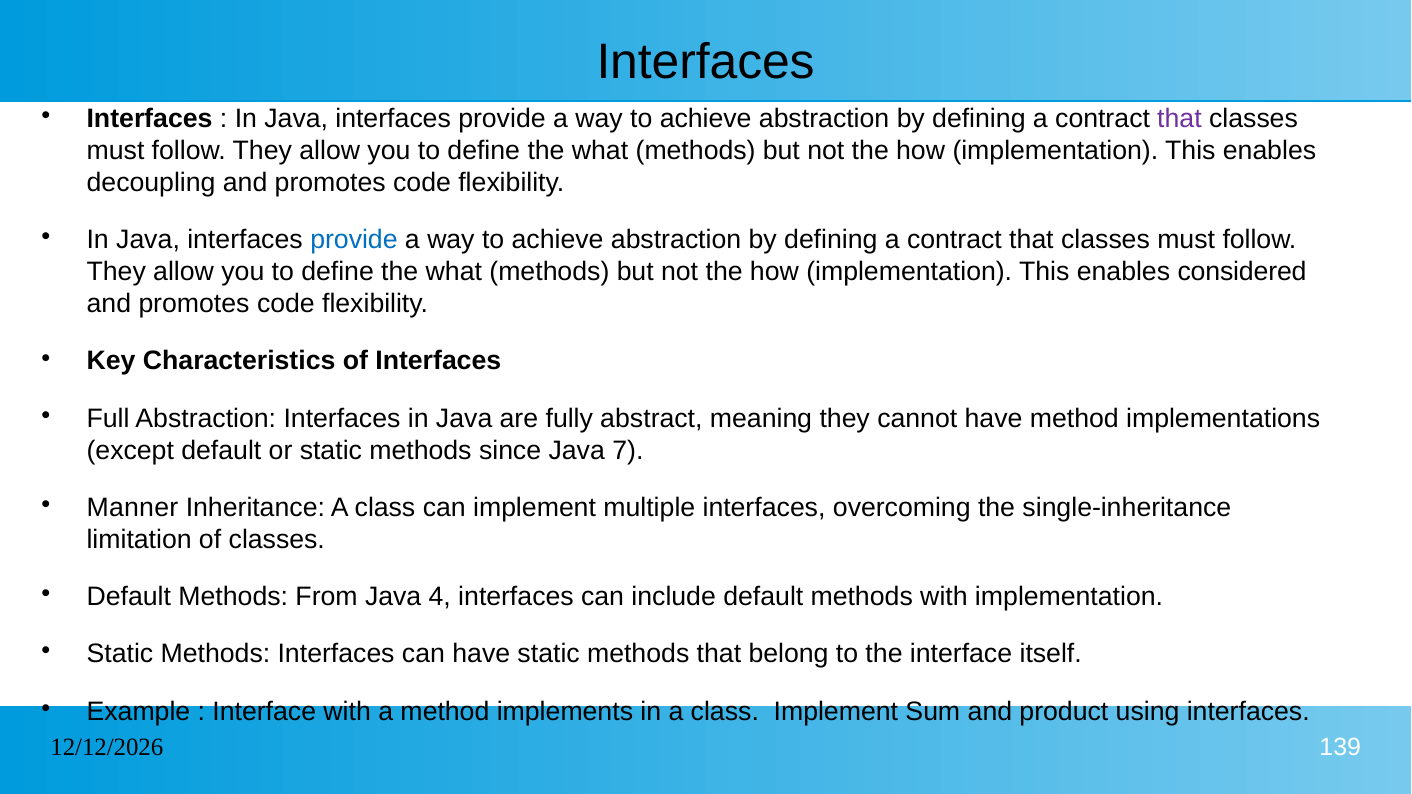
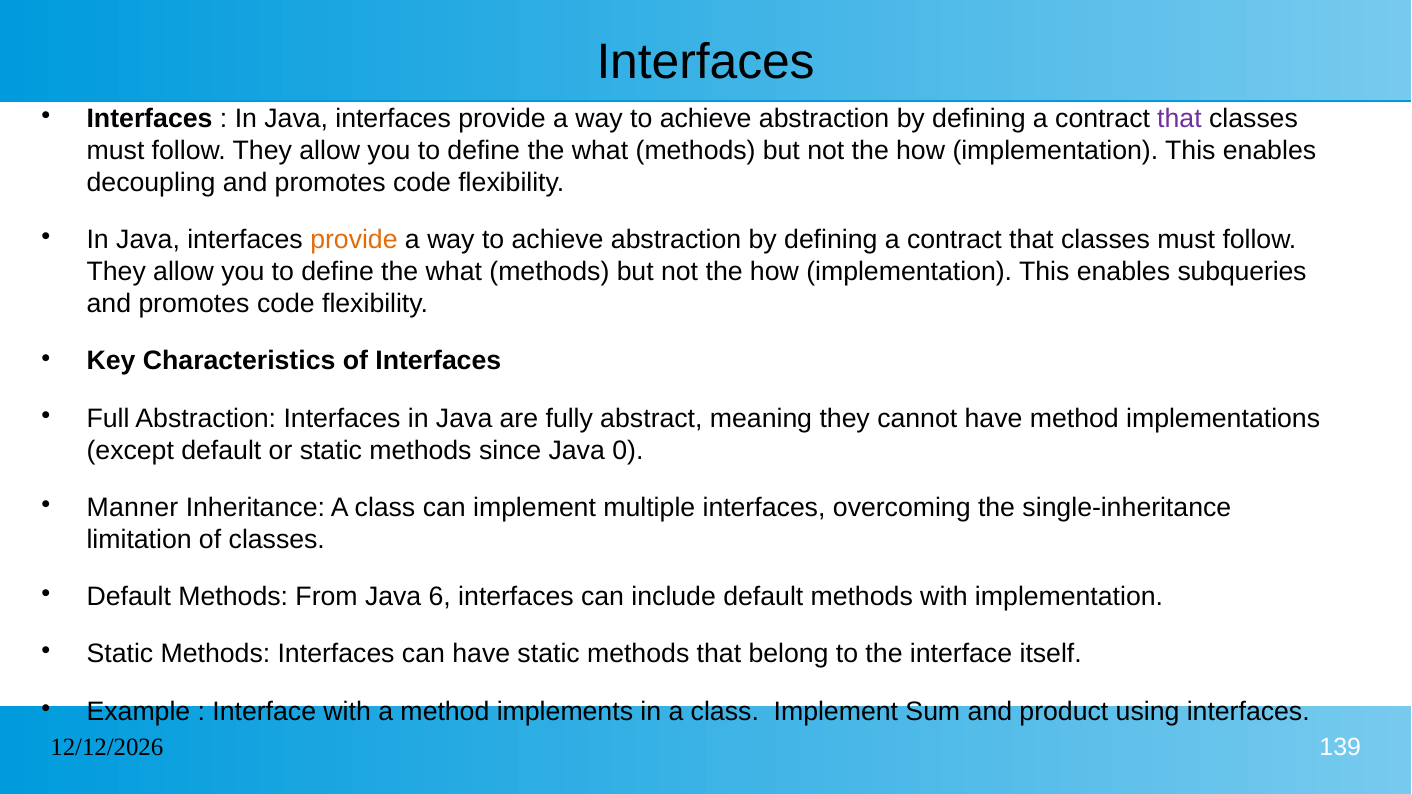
provide at (354, 240) colour: blue -> orange
considered: considered -> subqueries
7: 7 -> 0
4: 4 -> 6
